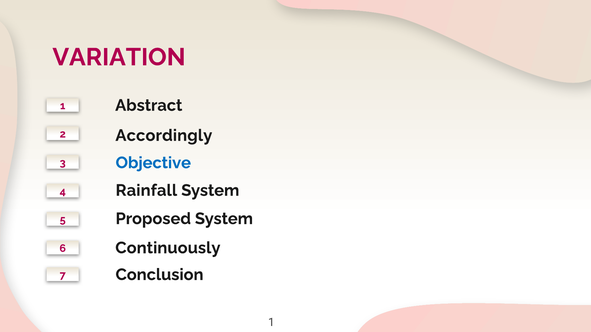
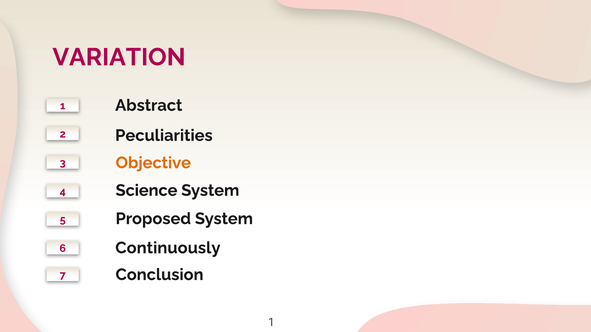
Accordingly: Accordingly -> Peculiarities
Objective colour: blue -> orange
Rainfall: Rainfall -> Science
